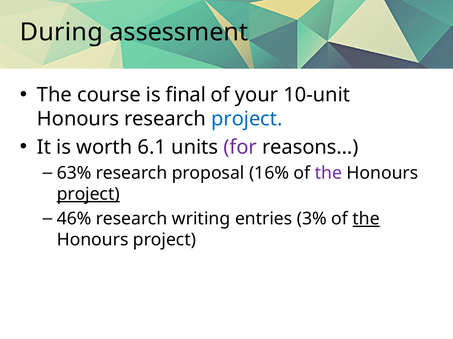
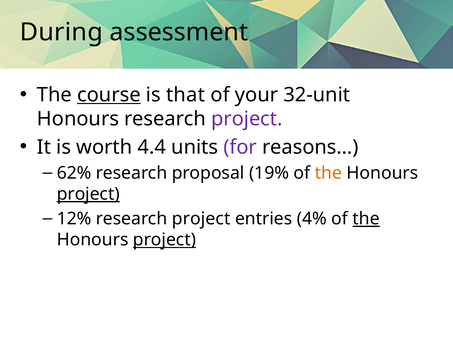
course underline: none -> present
final: final -> that
10-unit: 10-unit -> 32-unit
project at (247, 119) colour: blue -> purple
6.1: 6.1 -> 4.4
63%: 63% -> 62%
16%: 16% -> 19%
the at (328, 173) colour: purple -> orange
46%: 46% -> 12%
writing at (201, 219): writing -> project
3%: 3% -> 4%
project at (164, 240) underline: none -> present
